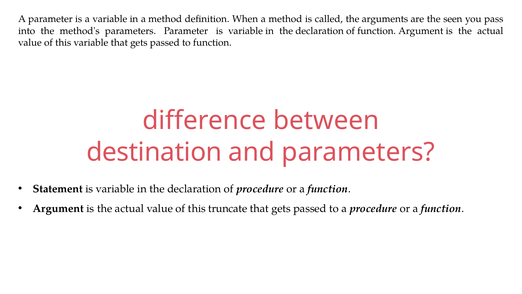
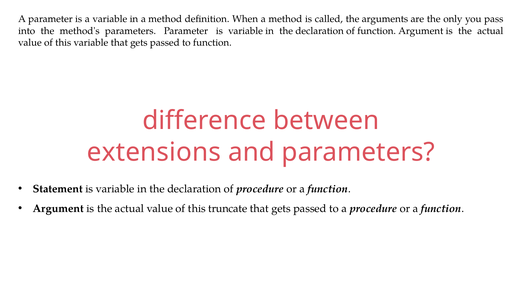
seen: seen -> only
destination: destination -> extensions
